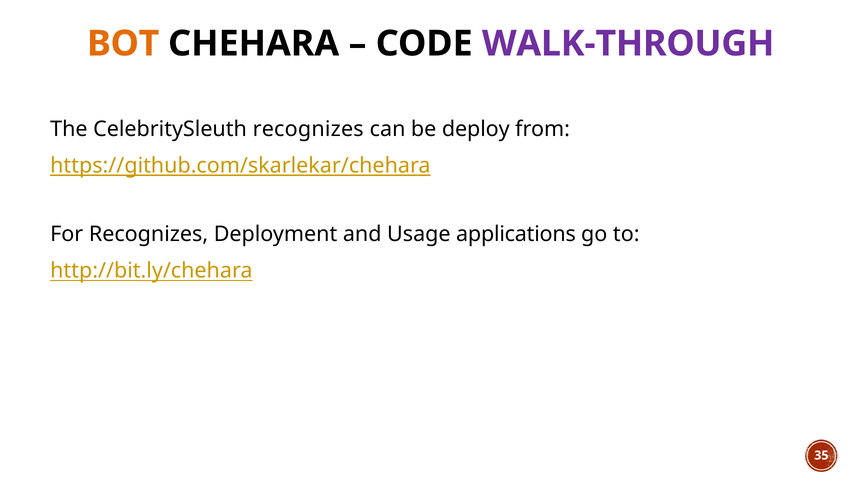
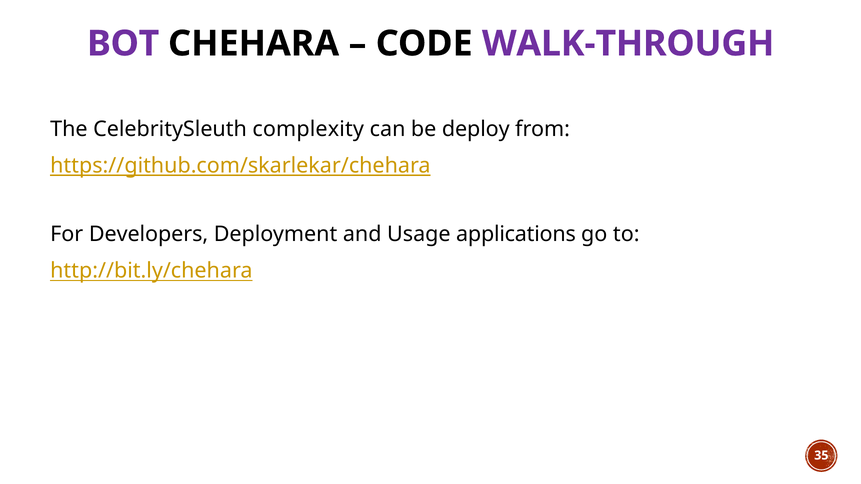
BOT colour: orange -> purple
CelebritySleuth recognizes: recognizes -> complexity
For Recognizes: Recognizes -> Developers
